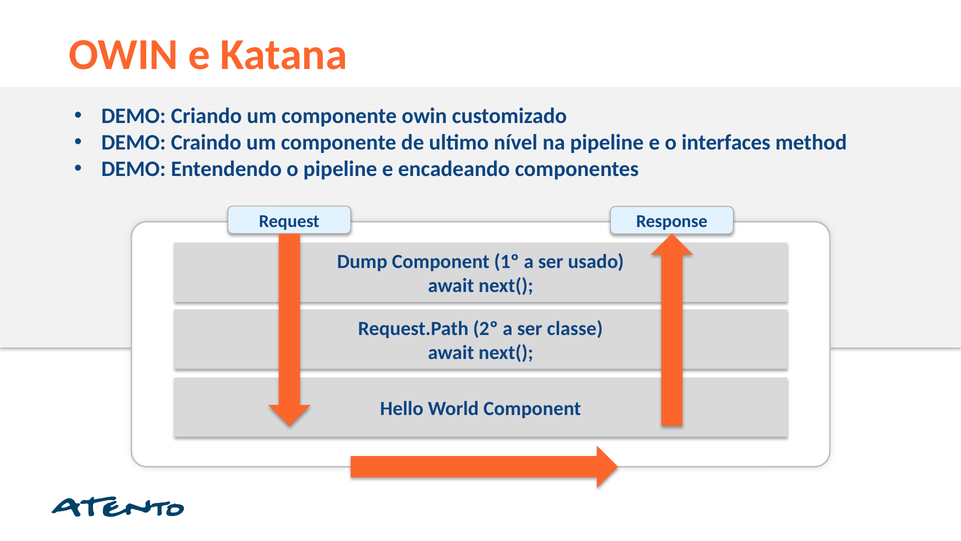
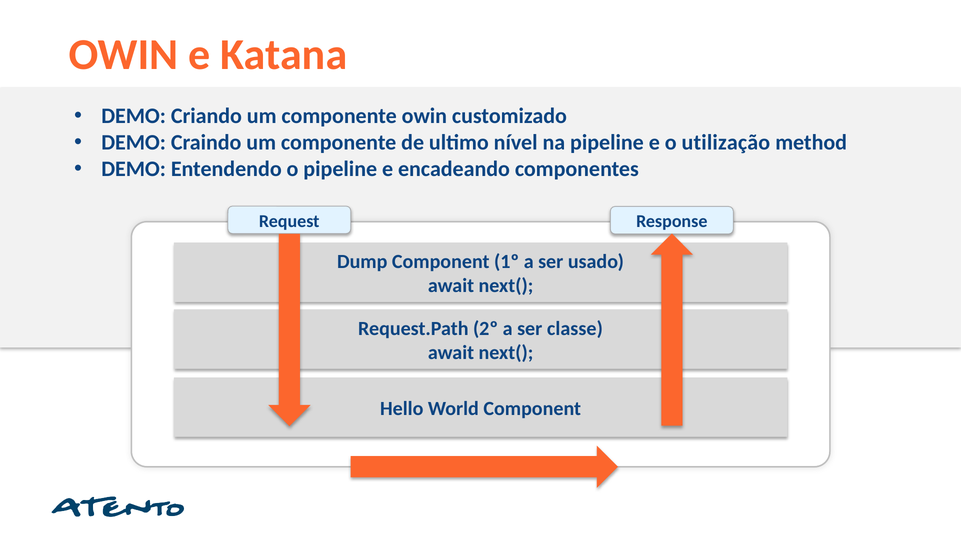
interfaces: interfaces -> utilização
